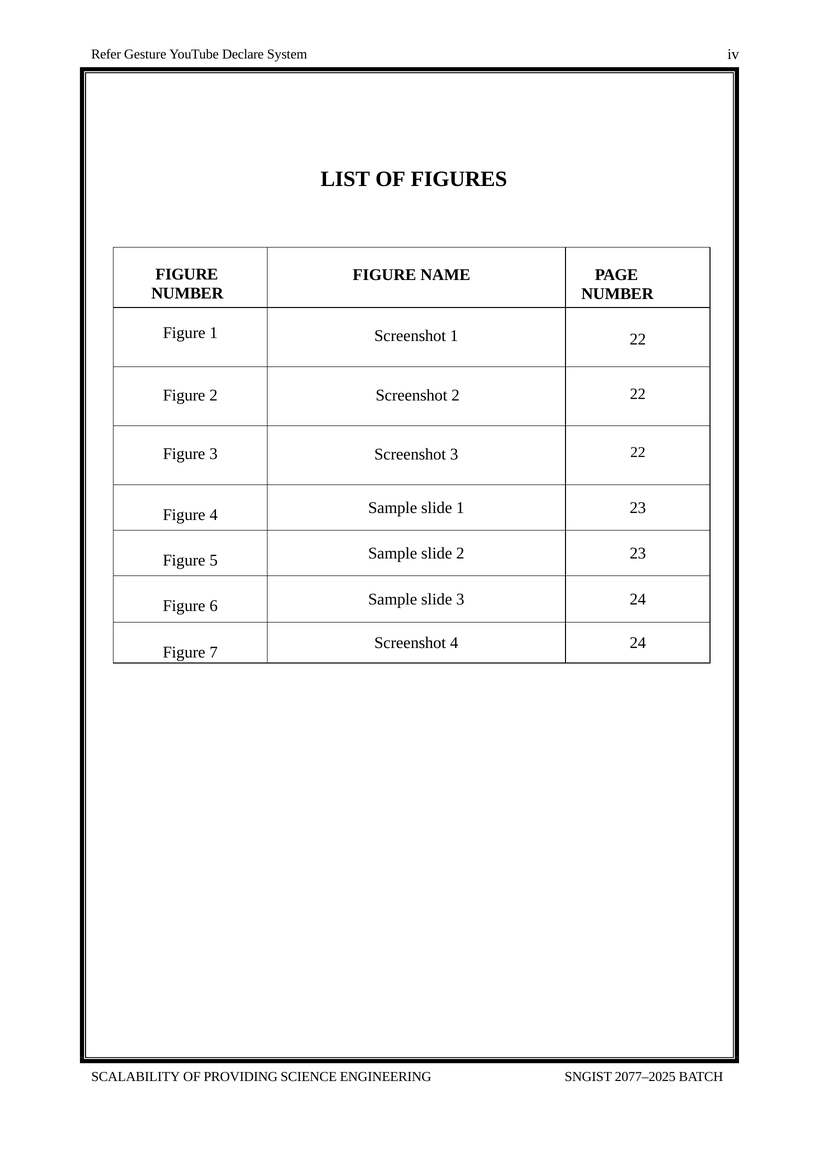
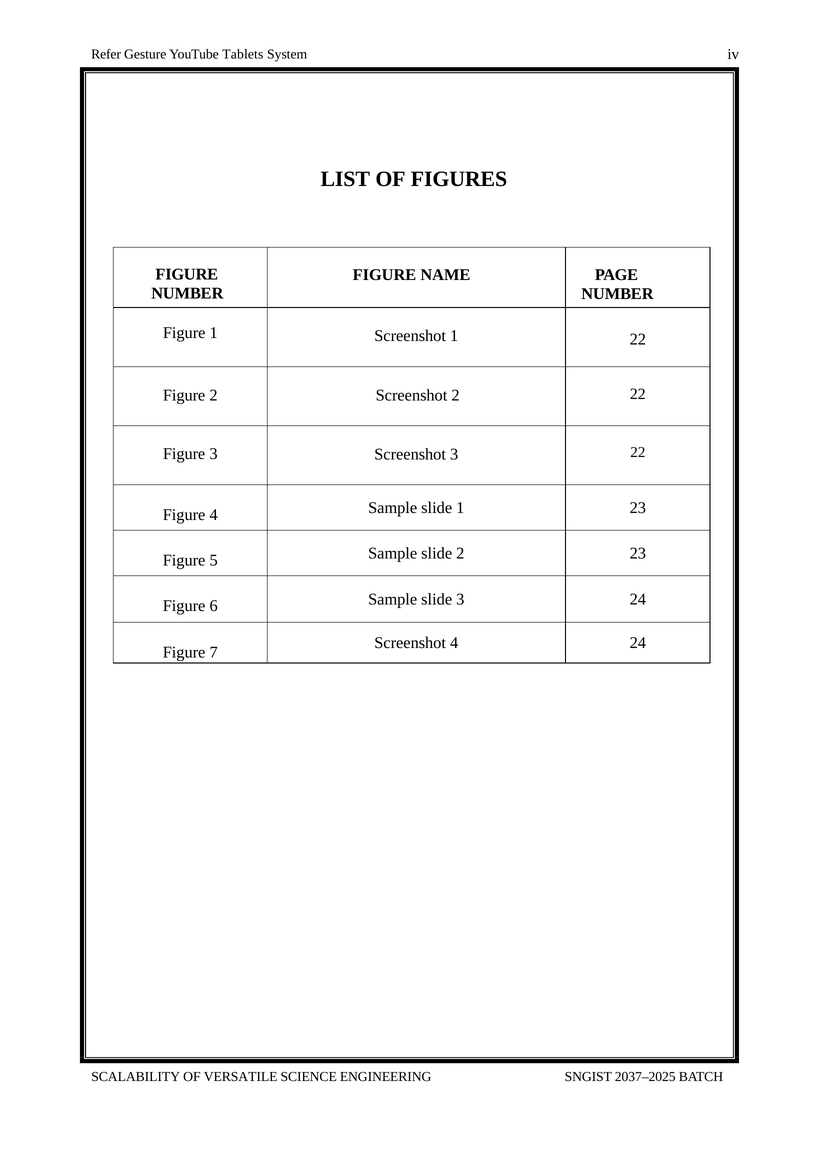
Declare: Declare -> Tablets
PROVIDING: PROVIDING -> VERSATILE
2077–2025: 2077–2025 -> 2037–2025
